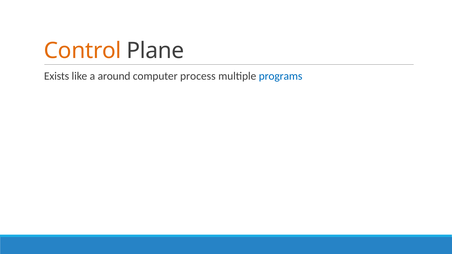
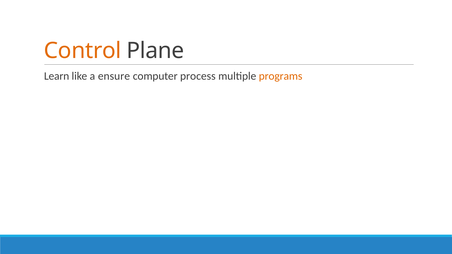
Exists: Exists -> Learn
around: around -> ensure
programs colour: blue -> orange
